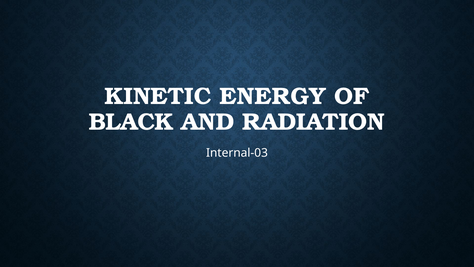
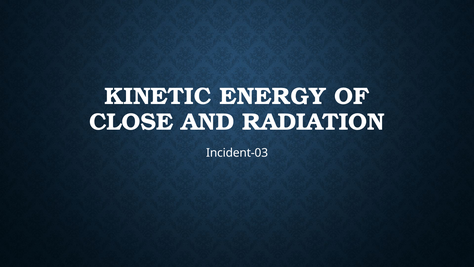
BLACK: BLACK -> CLOSE
Internal-03: Internal-03 -> Incident-03
